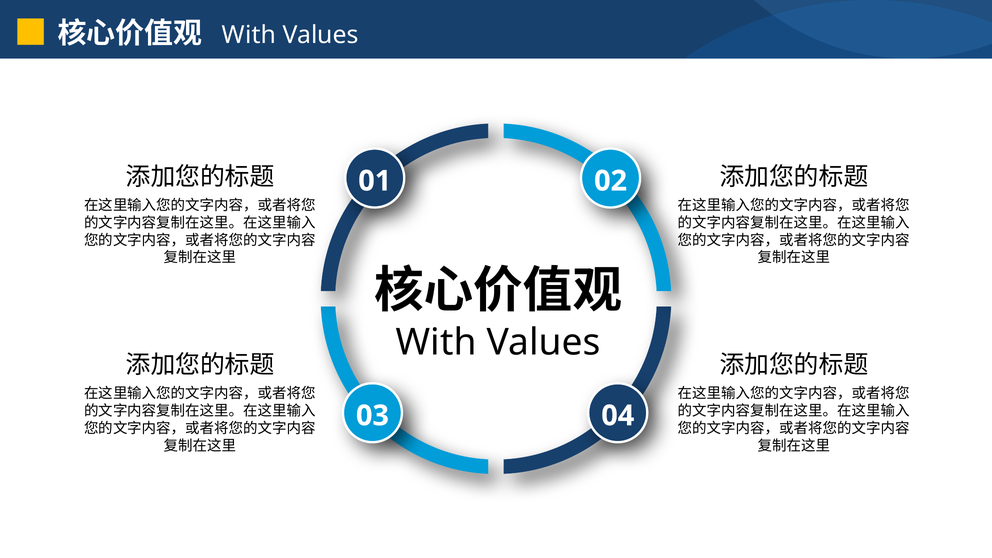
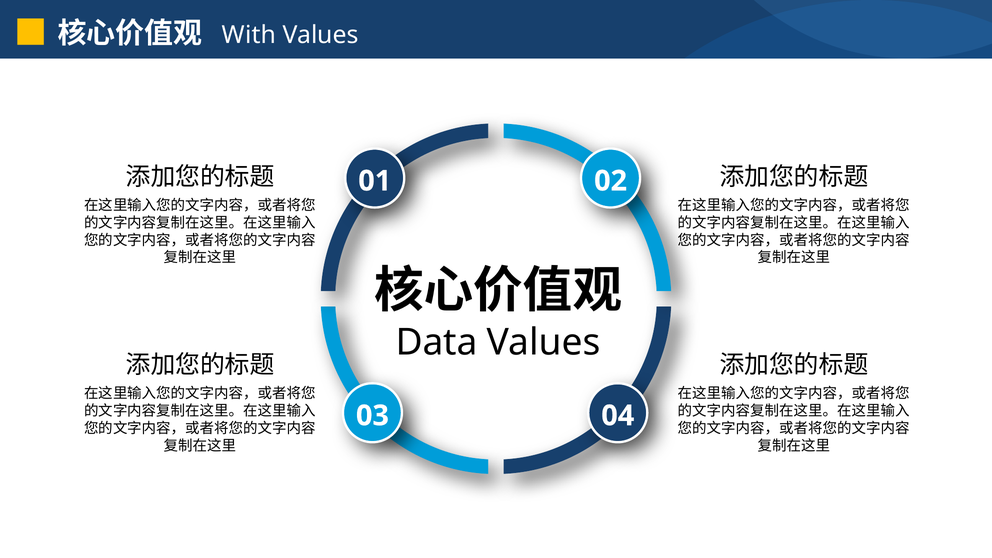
With at (436, 342): With -> Data
